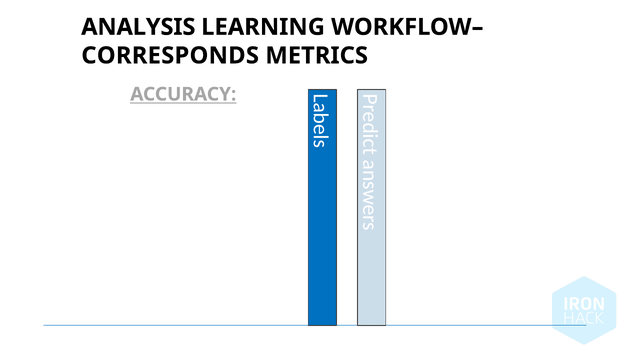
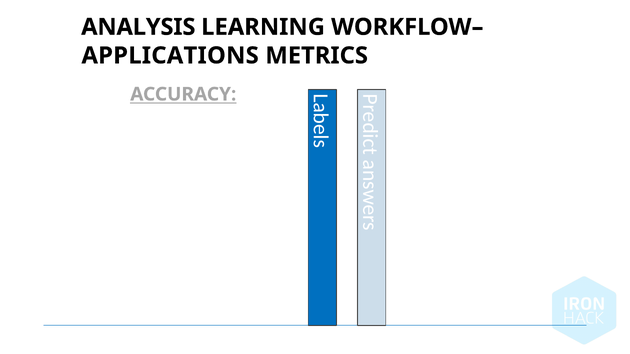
CORRESPONDS: CORRESPONDS -> APPLICATIONS
